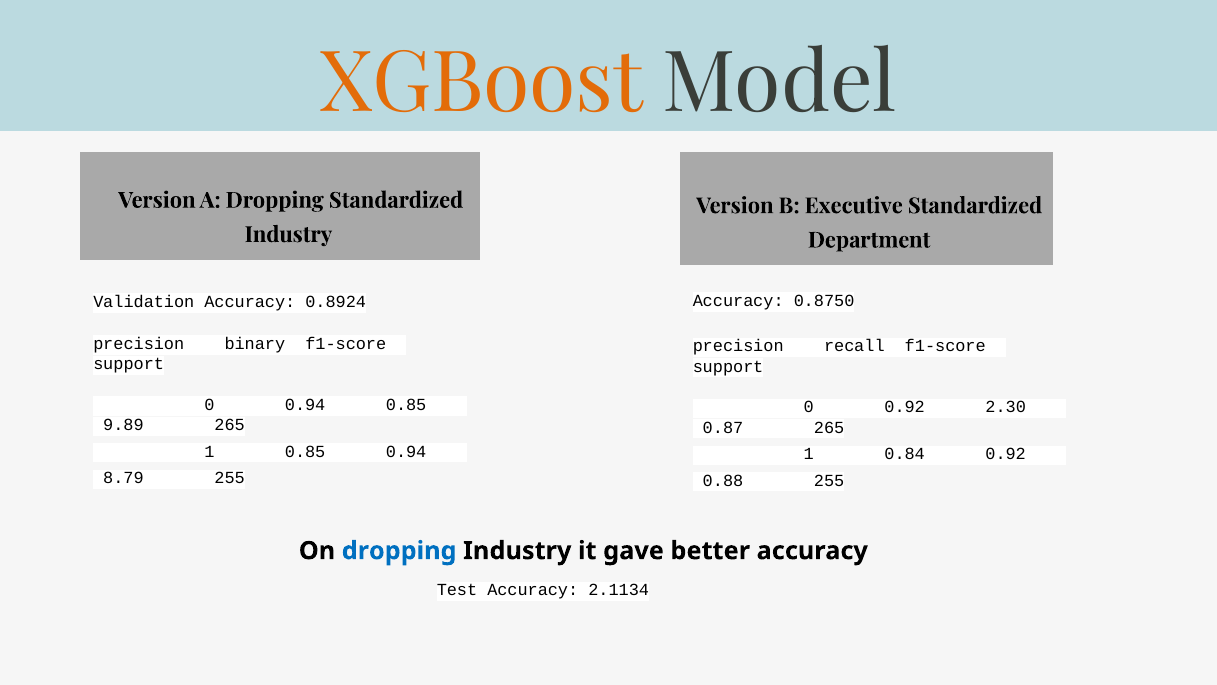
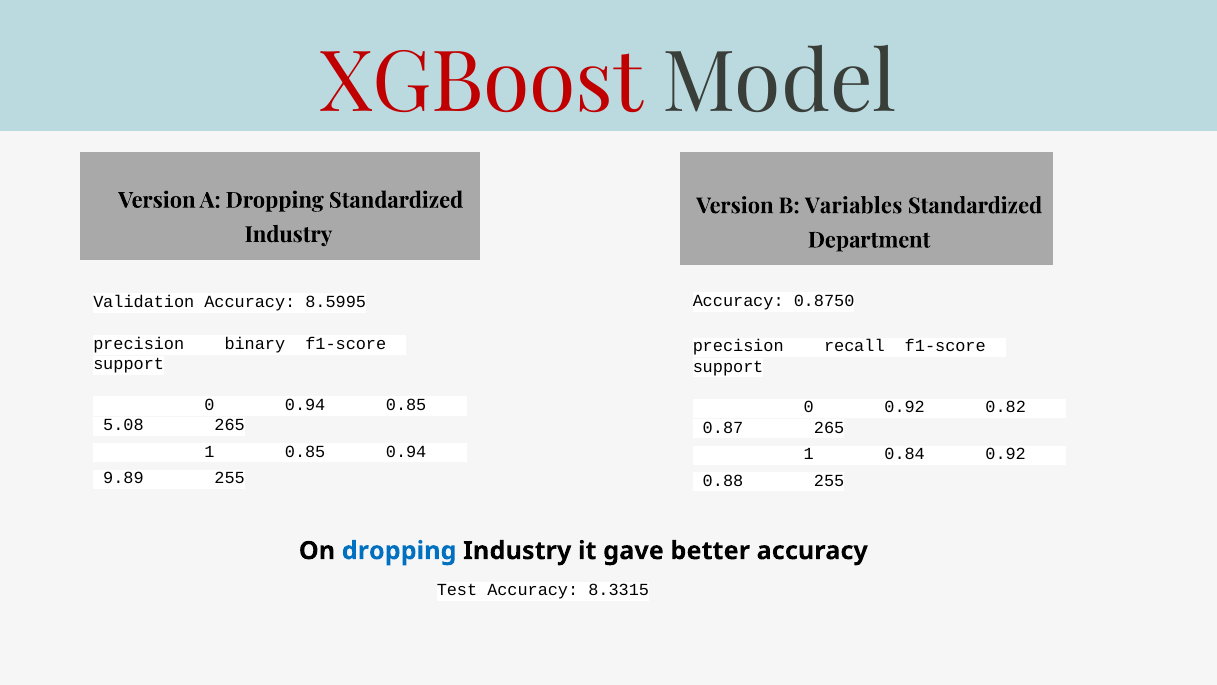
XGBoost colour: orange -> red
Executive: Executive -> Variables
0.8924: 0.8924 -> 8.5995
2.30: 2.30 -> 0.82
9.89: 9.89 -> 5.08
8.79: 8.79 -> 9.89
2.1134: 2.1134 -> 8.3315
